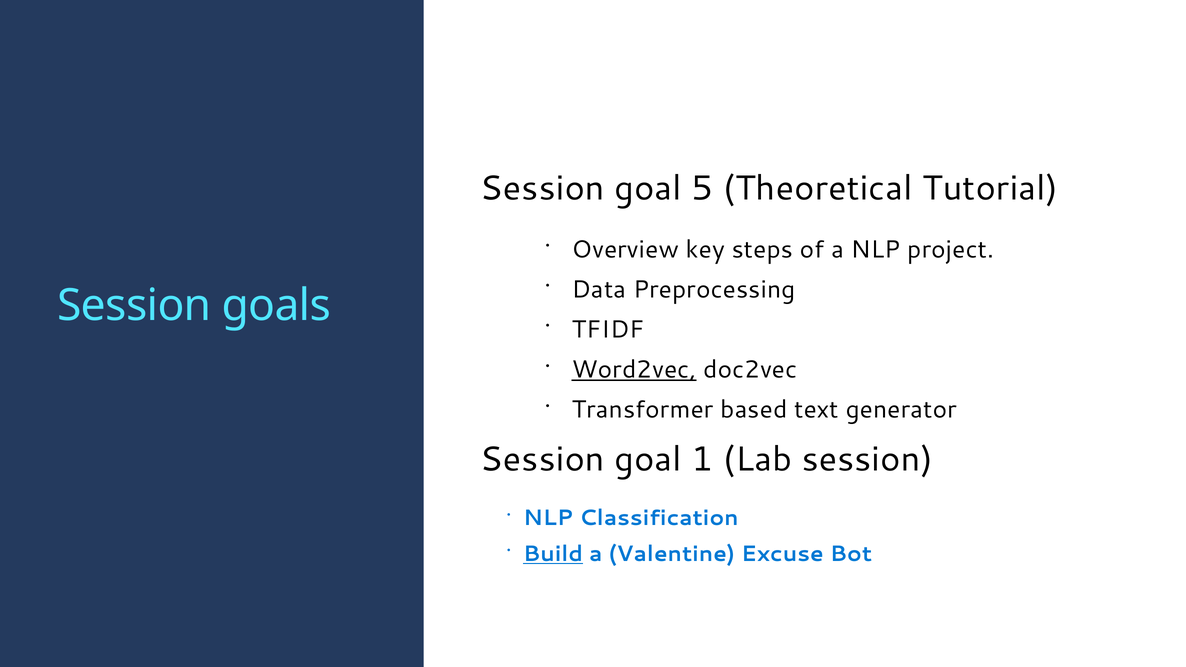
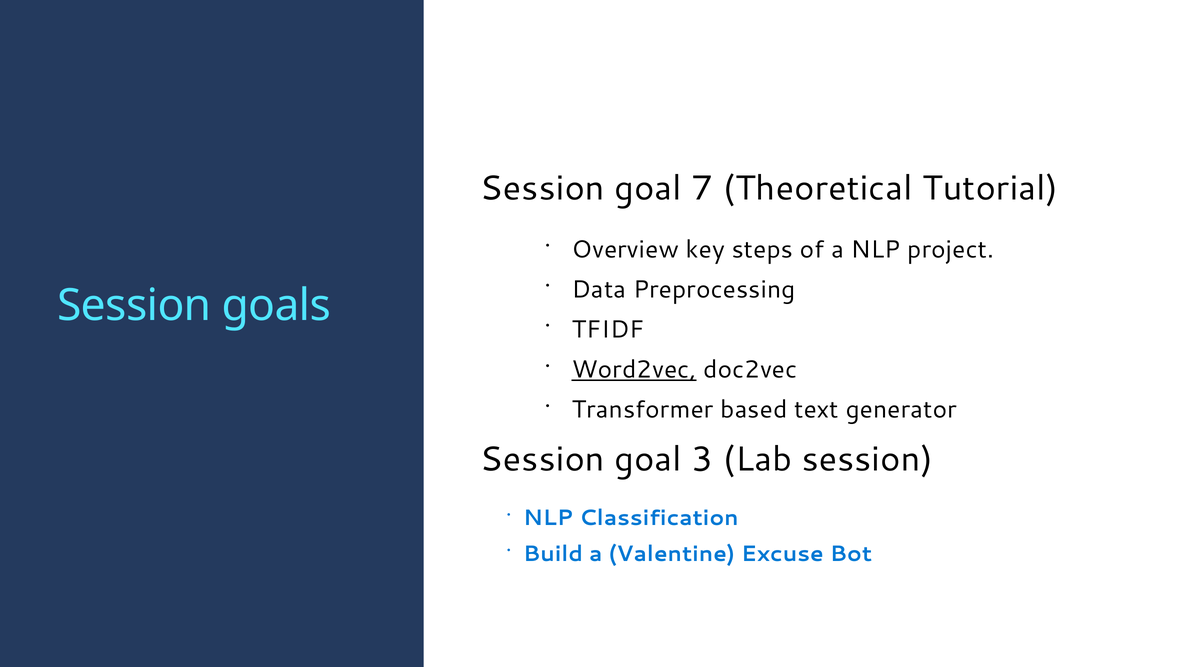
5: 5 -> 7
1: 1 -> 3
Build underline: present -> none
